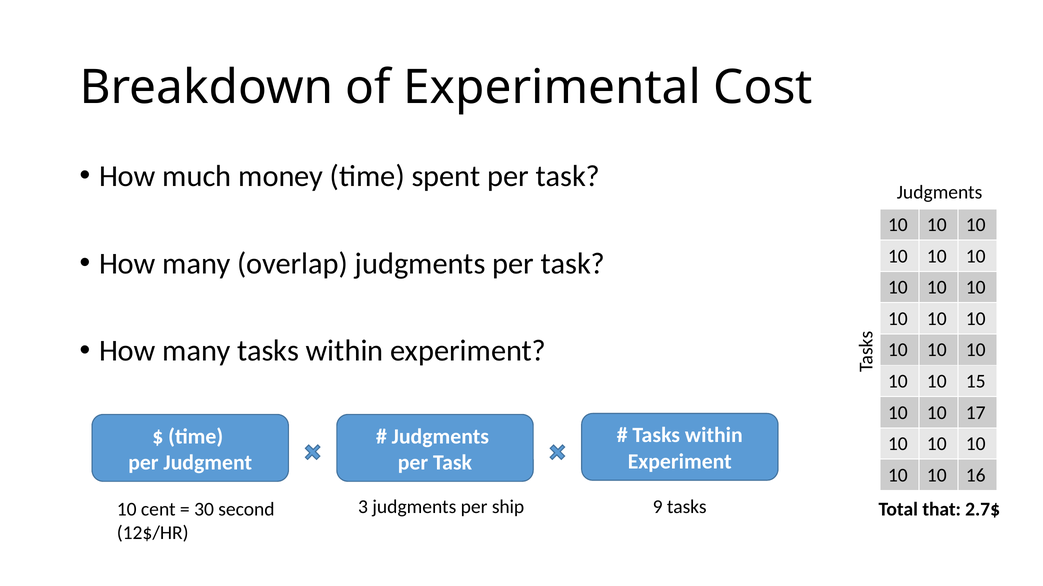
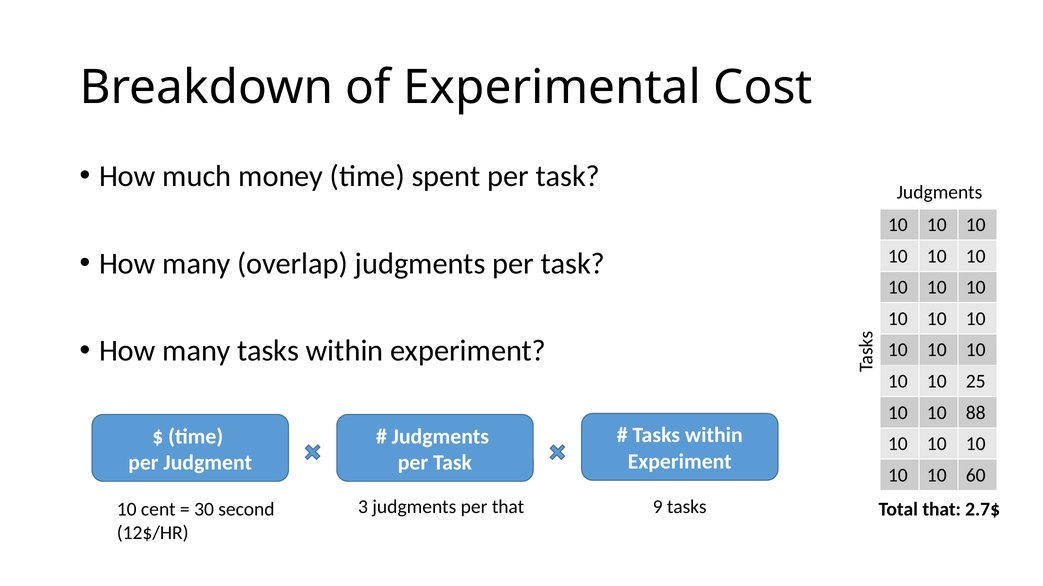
15: 15 -> 25
17: 17 -> 88
16: 16 -> 60
per ship: ship -> that
